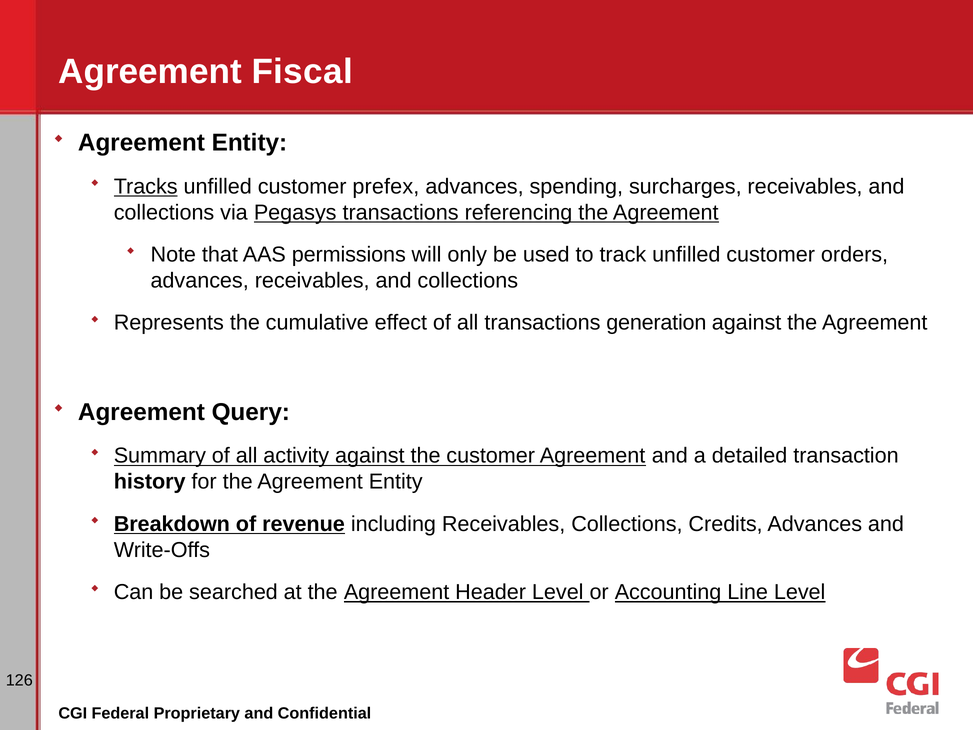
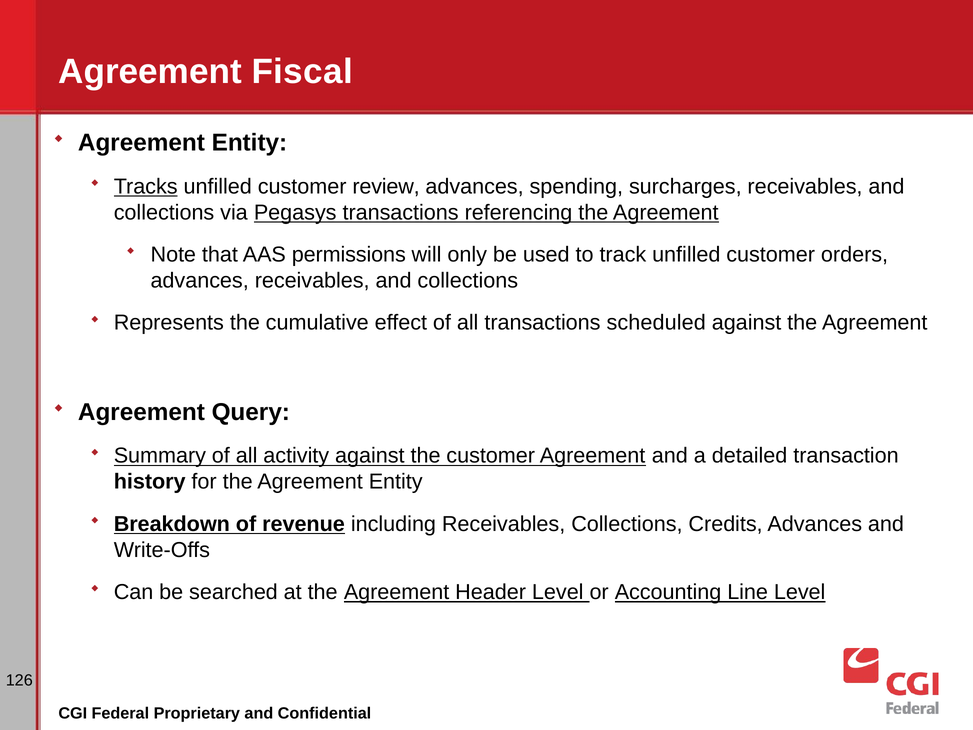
prefex: prefex -> review
generation: generation -> scheduled
